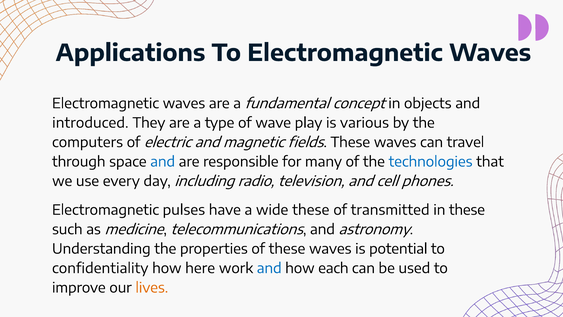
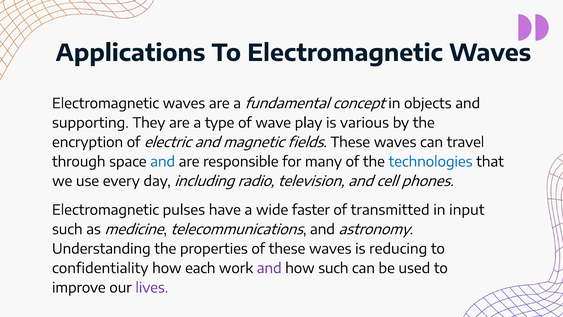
introduced: introduced -> supporting
computers: computers -> encryption
wide these: these -> faster
in these: these -> input
potential: potential -> reducing
here: here -> each
and at (269, 268) colour: blue -> purple
how each: each -> such
lives colour: orange -> purple
